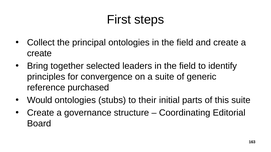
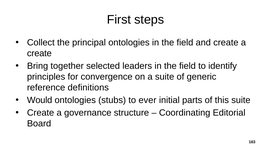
purchased: purchased -> definitions
their: their -> ever
